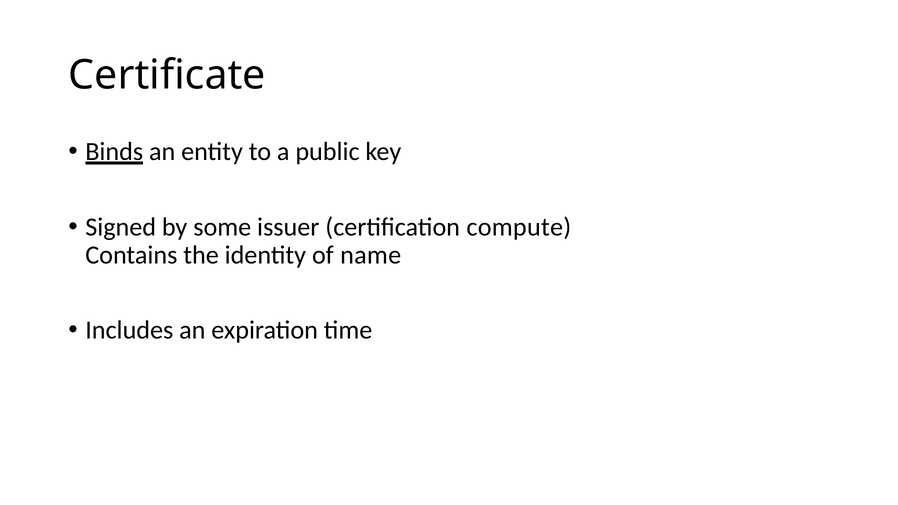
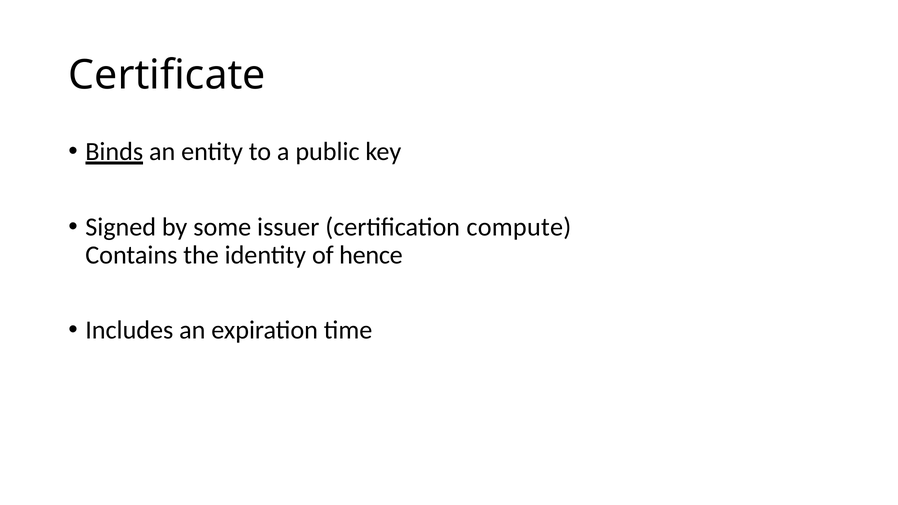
name: name -> hence
